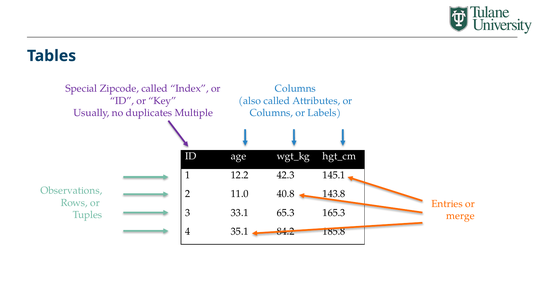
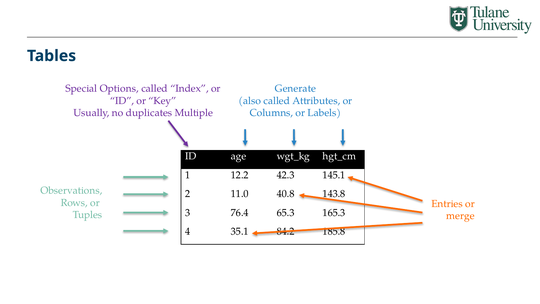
Zipcode: Zipcode -> Options
Columns at (295, 88): Columns -> Generate
33.1: 33.1 -> 76.4
